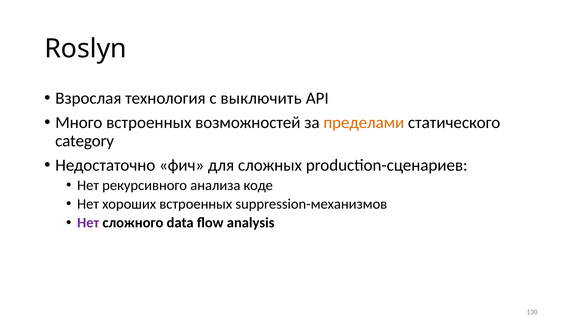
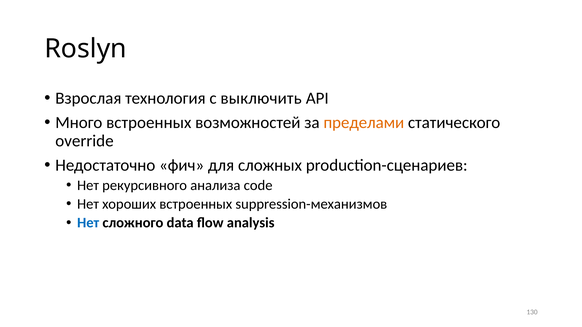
category: category -> override
коде: коде -> code
Нет at (88, 223) colour: purple -> blue
